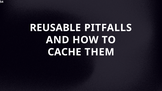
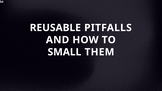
CACHE: CACHE -> SMALL
